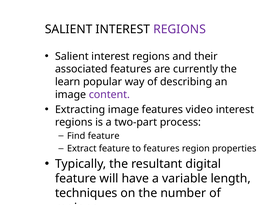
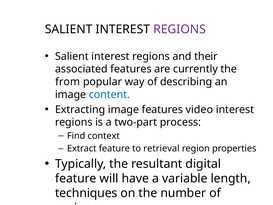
learn: learn -> from
content colour: purple -> blue
Find feature: feature -> context
to features: features -> retrieval
